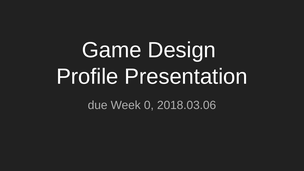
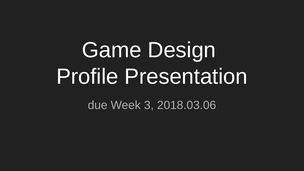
0: 0 -> 3
